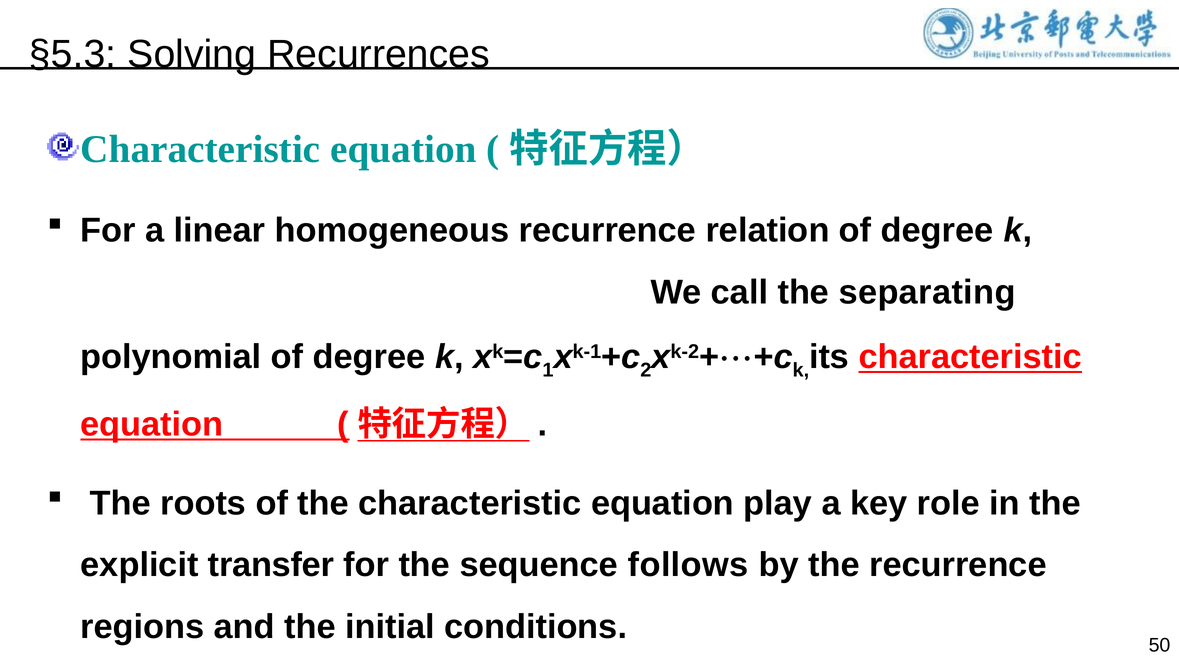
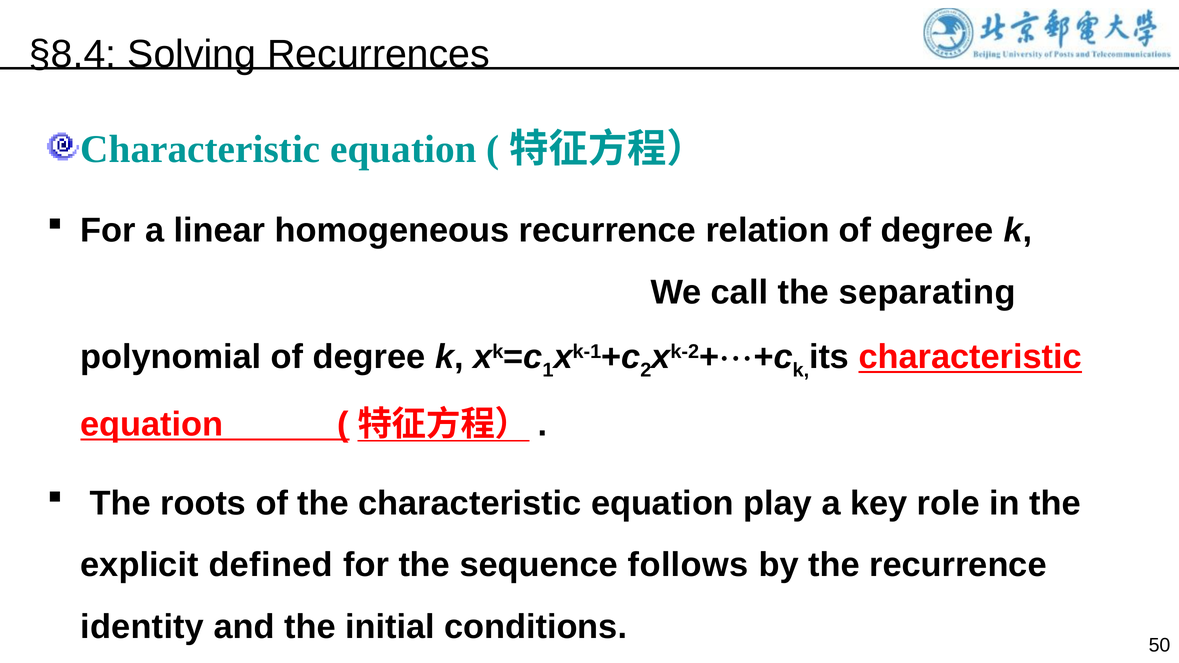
§5.3: §5.3 -> §8.4
transfer: transfer -> defined
regions: regions -> identity
